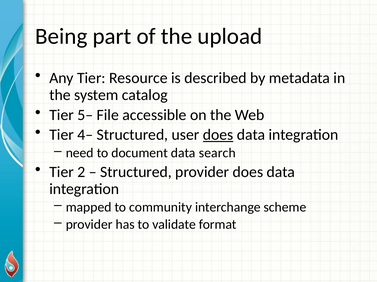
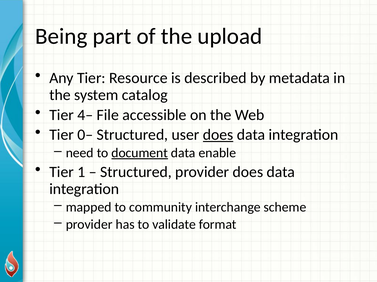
5–: 5– -> 4–
4–: 4– -> 0–
document underline: none -> present
search: search -> enable
2: 2 -> 1
